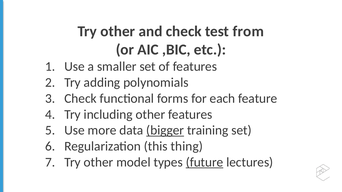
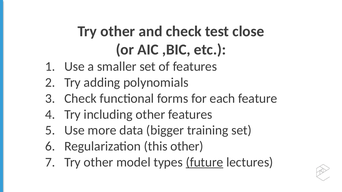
from: from -> close
bigger underline: present -> none
this thing: thing -> other
